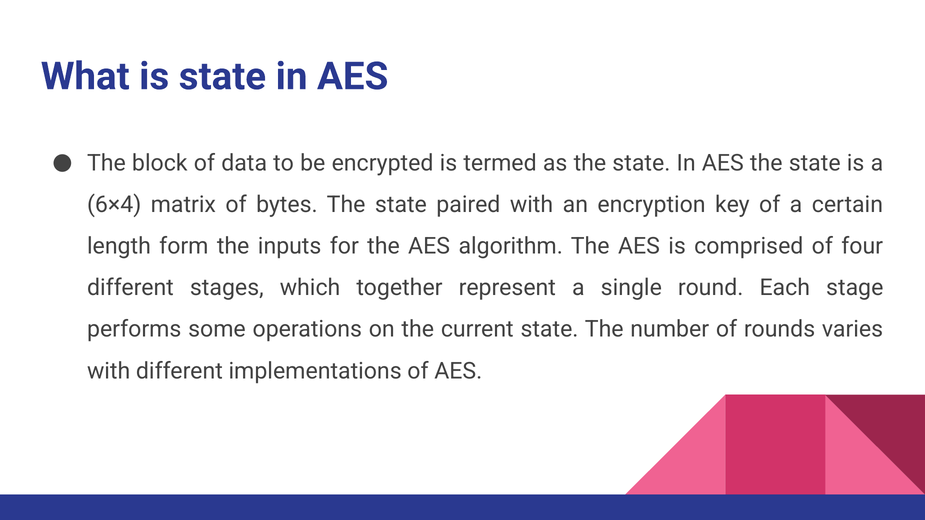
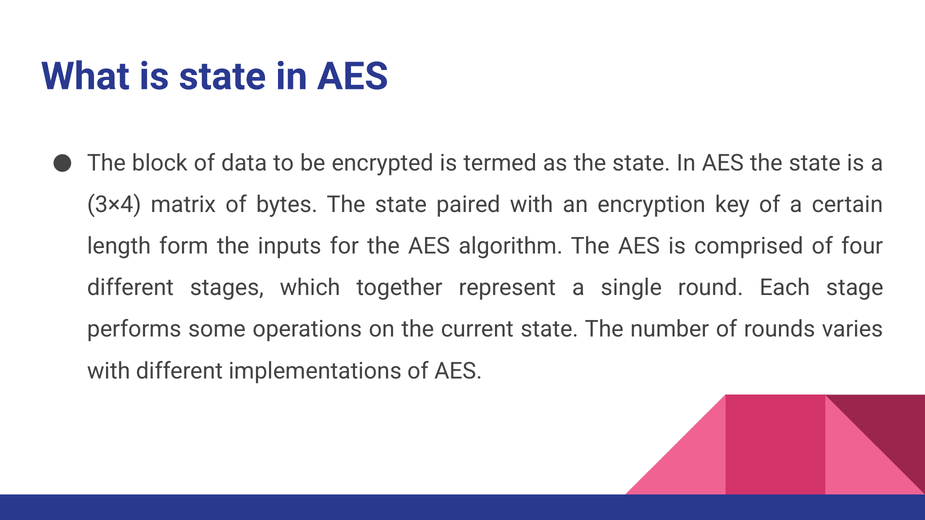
6×4: 6×4 -> 3×4
